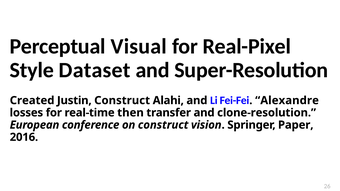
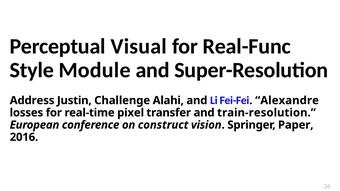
Real-Pixel: Real-Pixel -> Real-Func
Dataset: Dataset -> Module
Created: Created -> Address
Justin Construct: Construct -> Challenge
then: then -> pixel
clone-resolution: clone-resolution -> train-resolution
